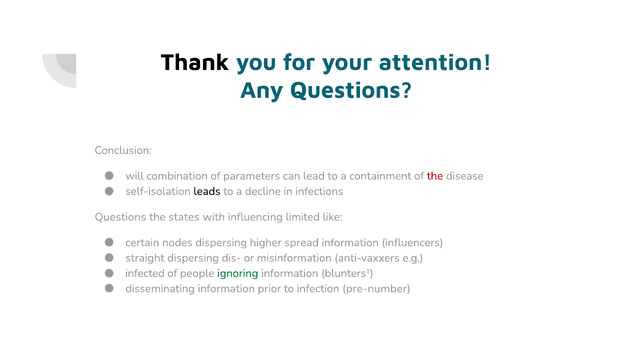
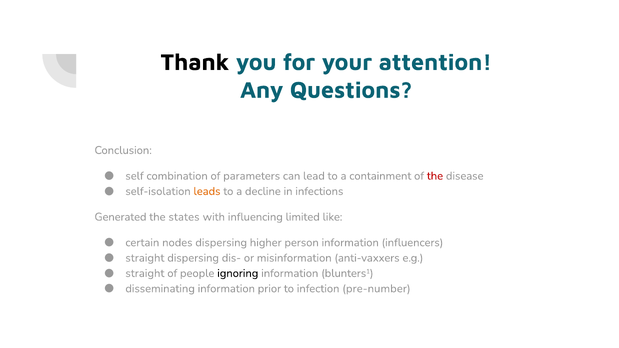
will: will -> self
leads colour: black -> orange
Questions at (120, 217): Questions -> Generated
spread: spread -> person
infected at (145, 273): infected -> straight
ignoring colour: green -> black
